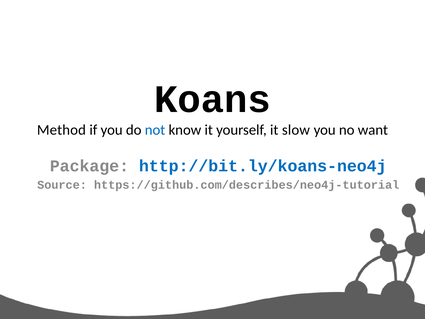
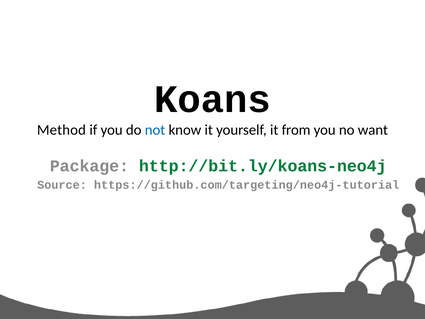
slow: slow -> from
http://bit.ly/koans-neo4j colour: blue -> green
https://github.com/describes/neo4j-tutorial: https://github.com/describes/neo4j-tutorial -> https://github.com/targeting/neo4j-tutorial
